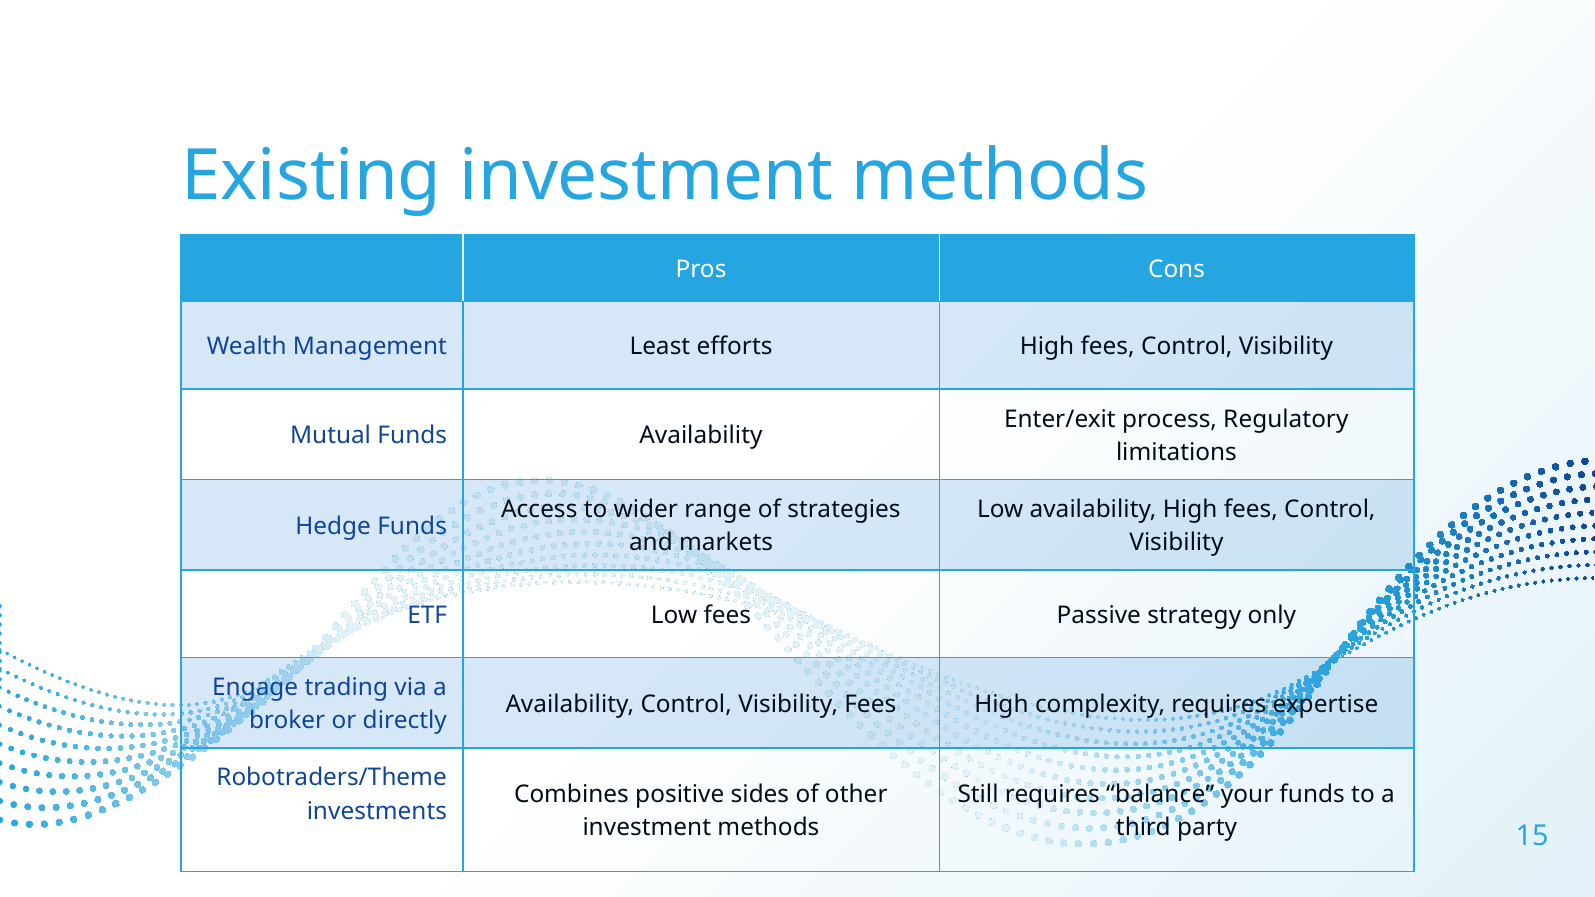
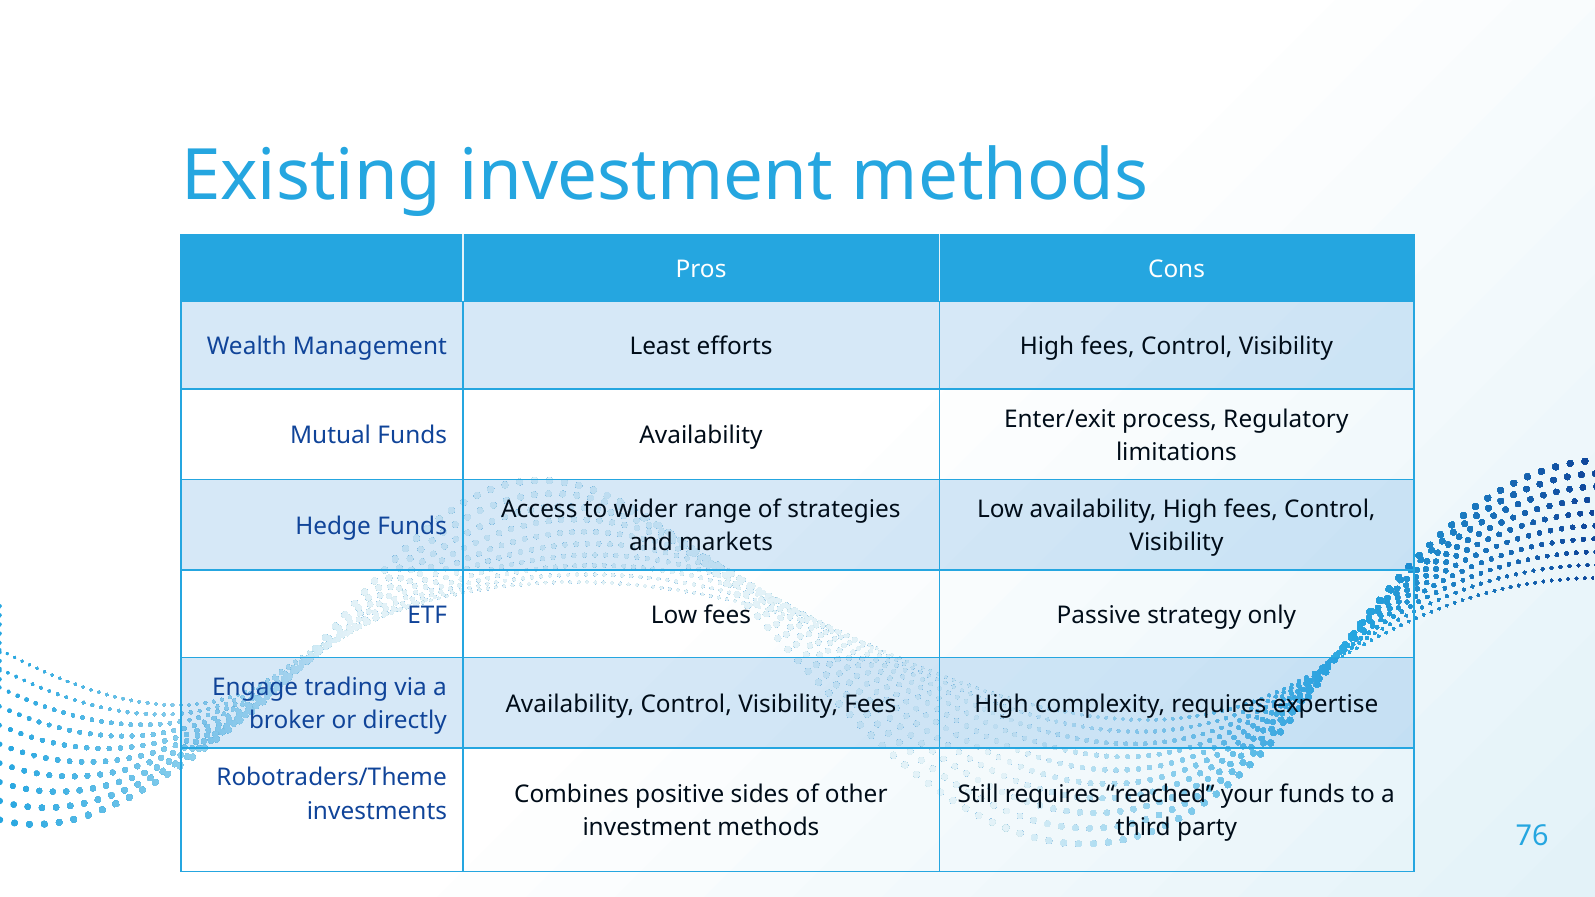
balance: balance -> reached
15: 15 -> 76
